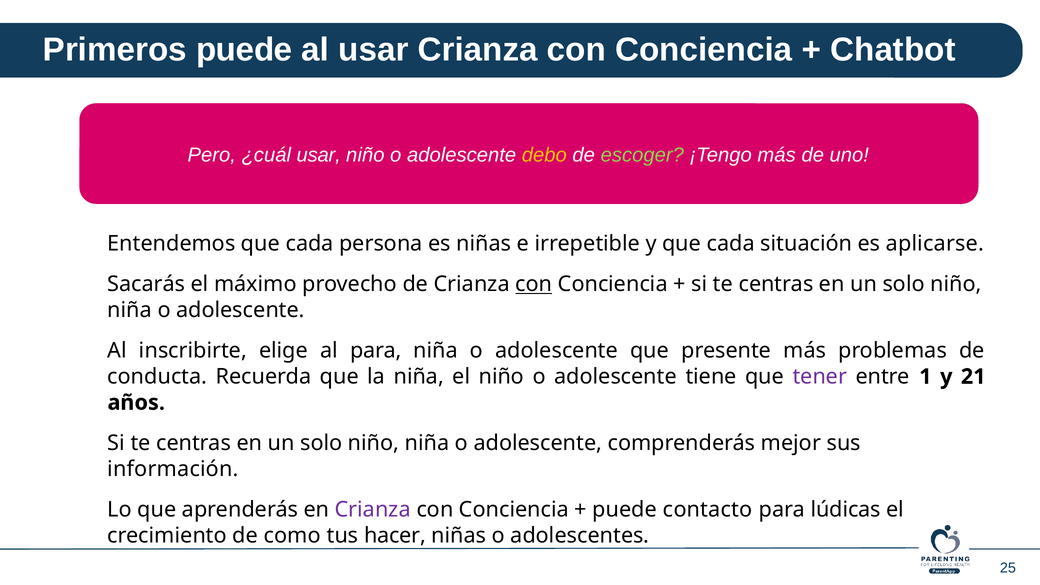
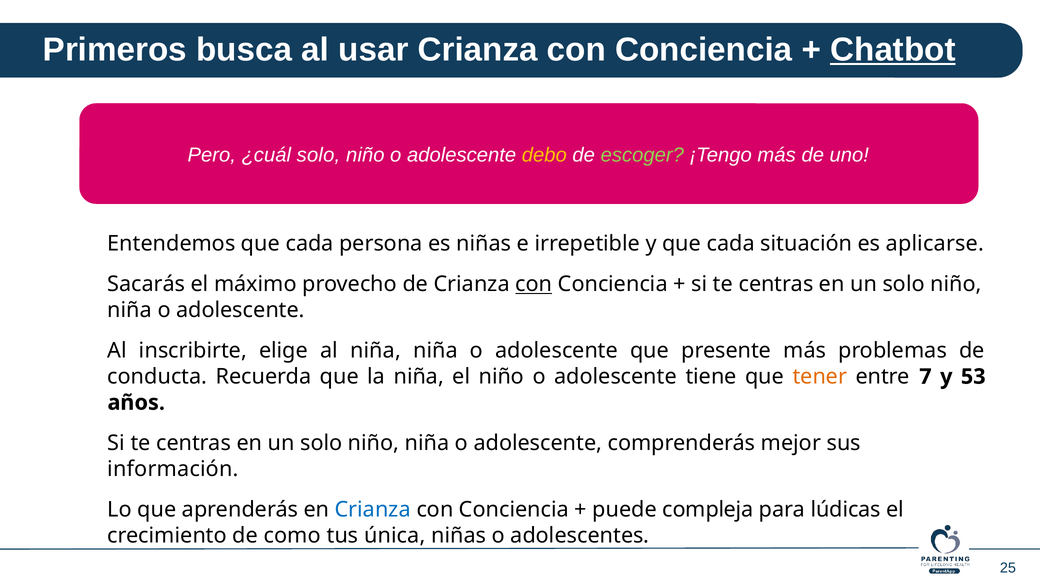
Primeros puede: puede -> busca
Chatbot underline: none -> present
¿cuál usar: usar -> solo
al para: para -> niña
tener colour: purple -> orange
1: 1 -> 7
21: 21 -> 53
Crianza at (373, 510) colour: purple -> blue
contacto: contacto -> compleja
hacer: hacer -> única
